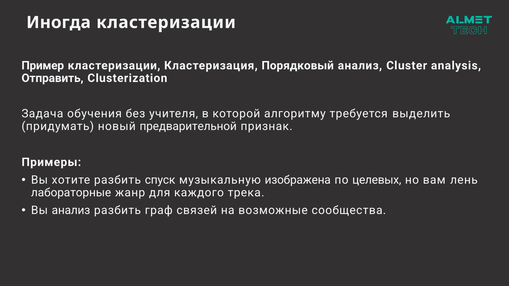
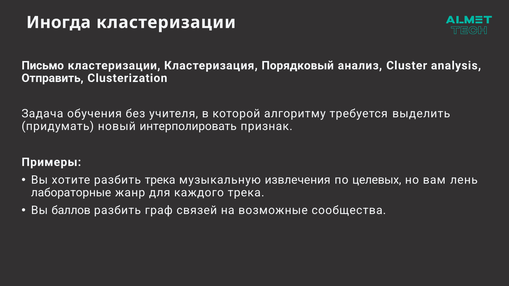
Пример: Пример -> Письмо
предварительной: предварительной -> интерполировать
разбить спуск: спуск -> трека
изображена: изображена -> извлечения
Вы анализ: анализ -> баллов
